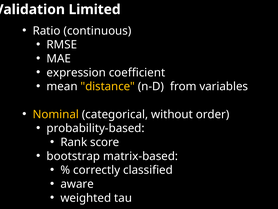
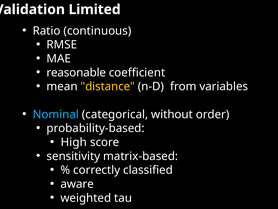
expression: expression -> reasonable
Nominal colour: yellow -> light blue
Rank: Rank -> High
bootstrap: bootstrap -> sensitivity
